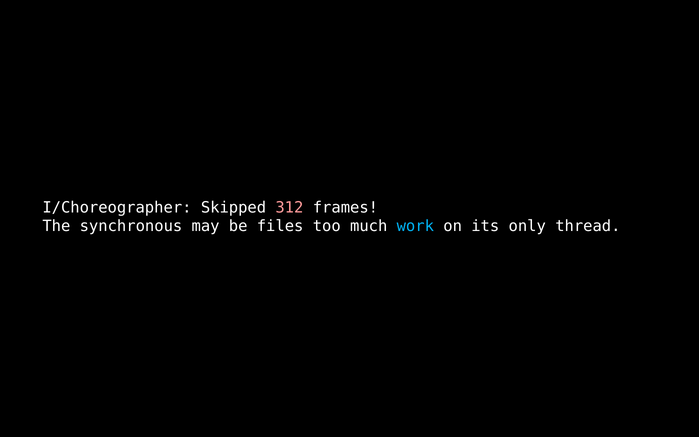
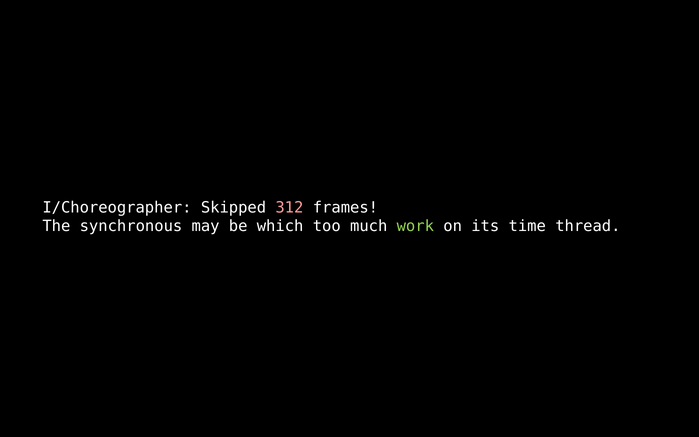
files: files -> which
work colour: light blue -> light green
only: only -> time
